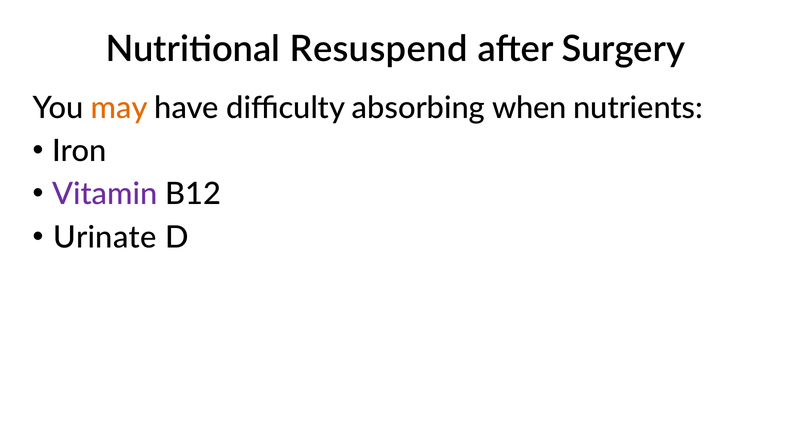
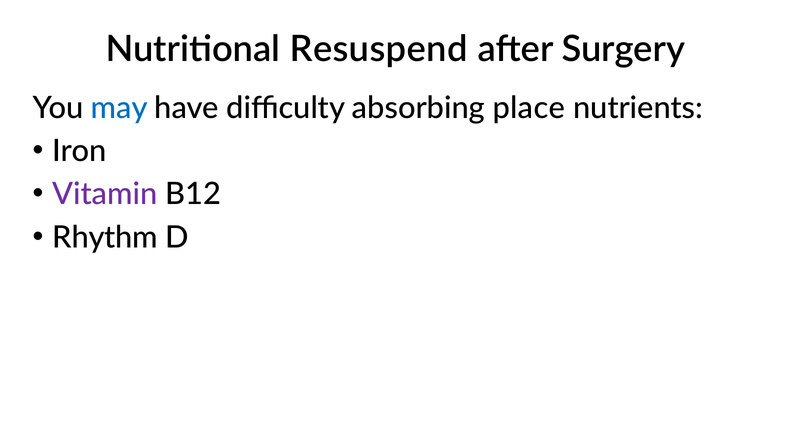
may colour: orange -> blue
when: when -> place
Urinate: Urinate -> Rhythm
